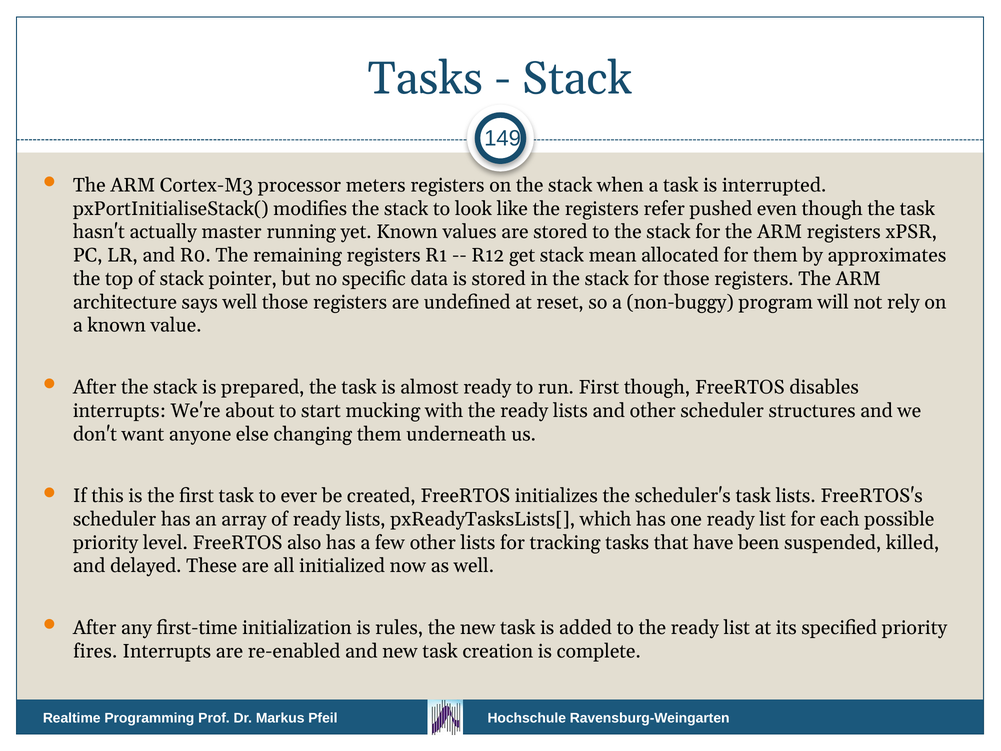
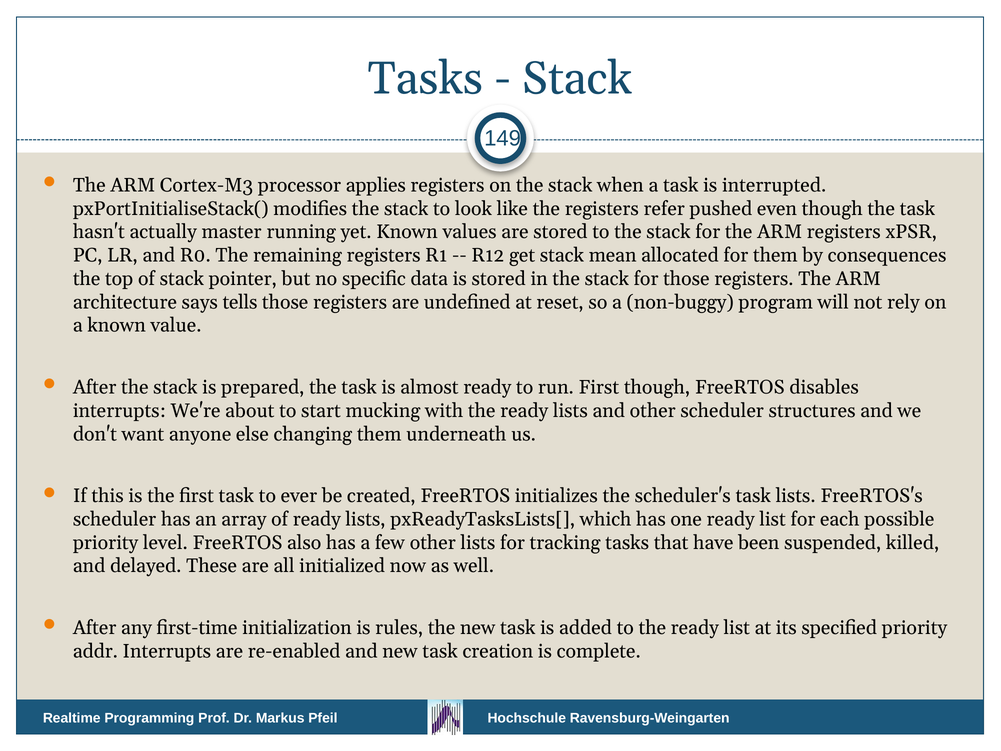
meters: meters -> applies
approximates: approximates -> consequences
says well: well -> tells
fires: fires -> addr
